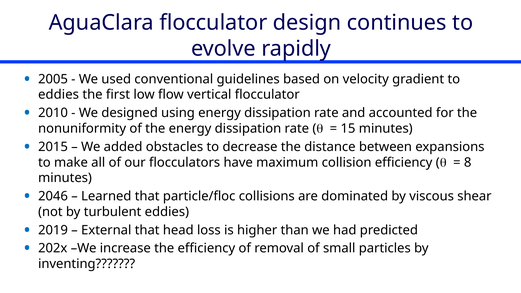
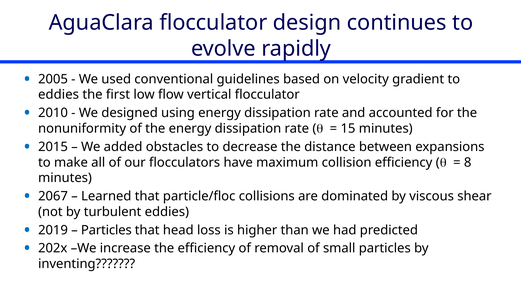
2046: 2046 -> 2067
External at (106, 230): External -> Particles
